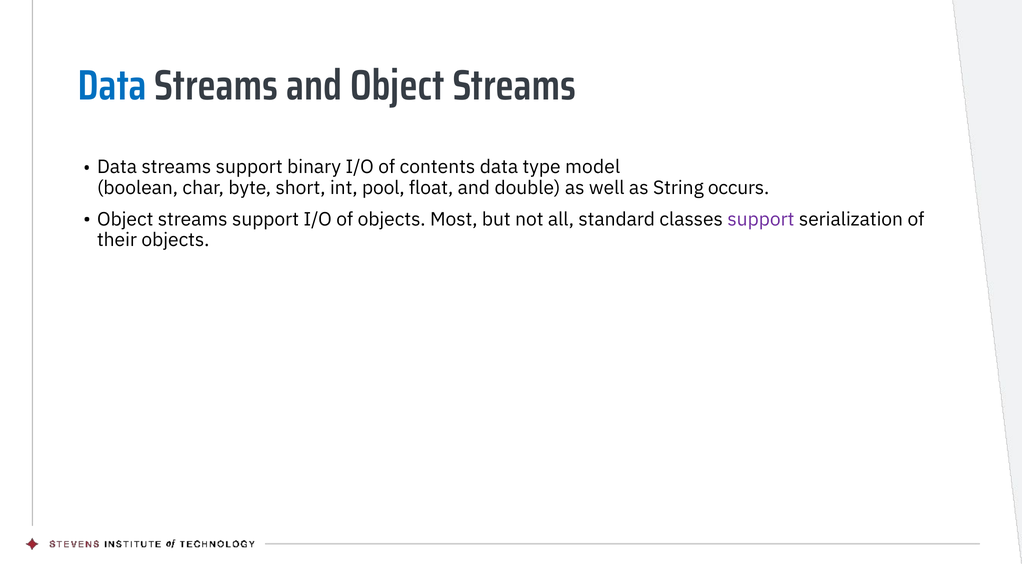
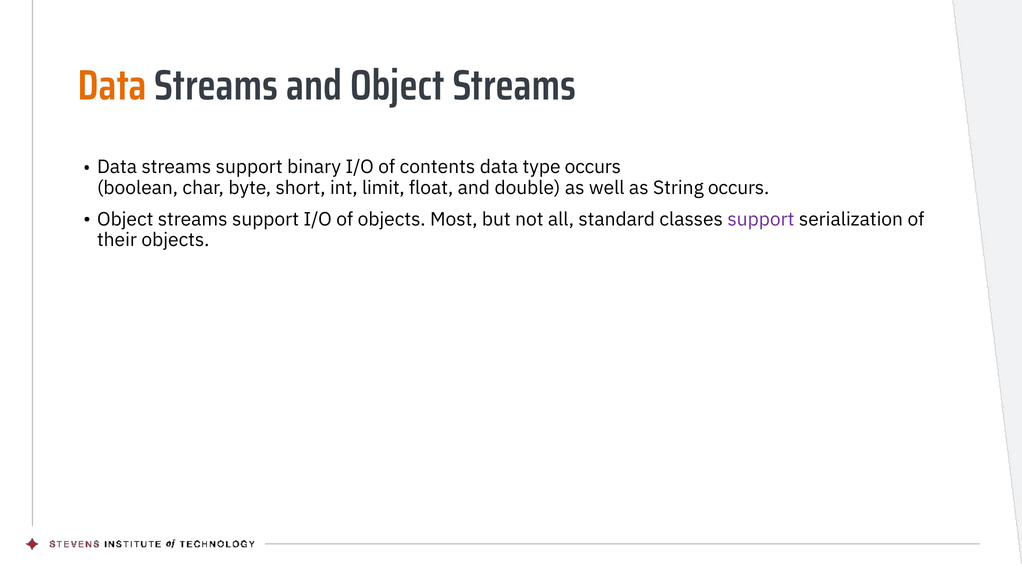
Data at (112, 86) colour: blue -> orange
type model: model -> occurs
pool: pool -> limit
